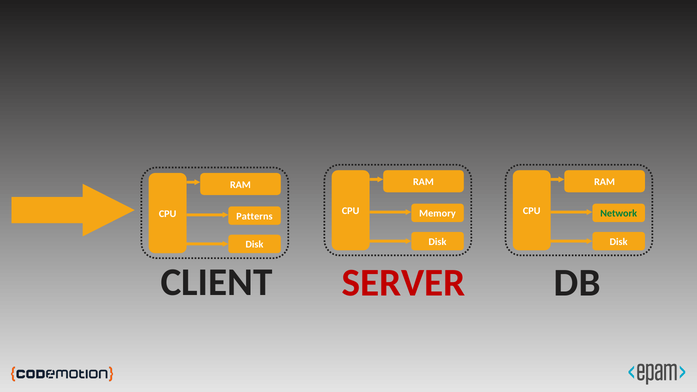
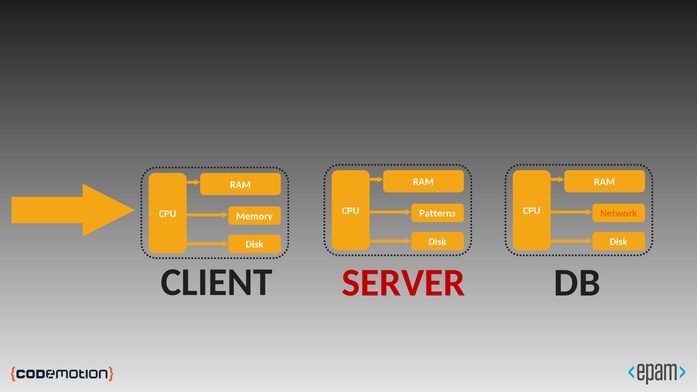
Memory: Memory -> Patterns
Network colour: green -> orange
Patterns: Patterns -> Memory
